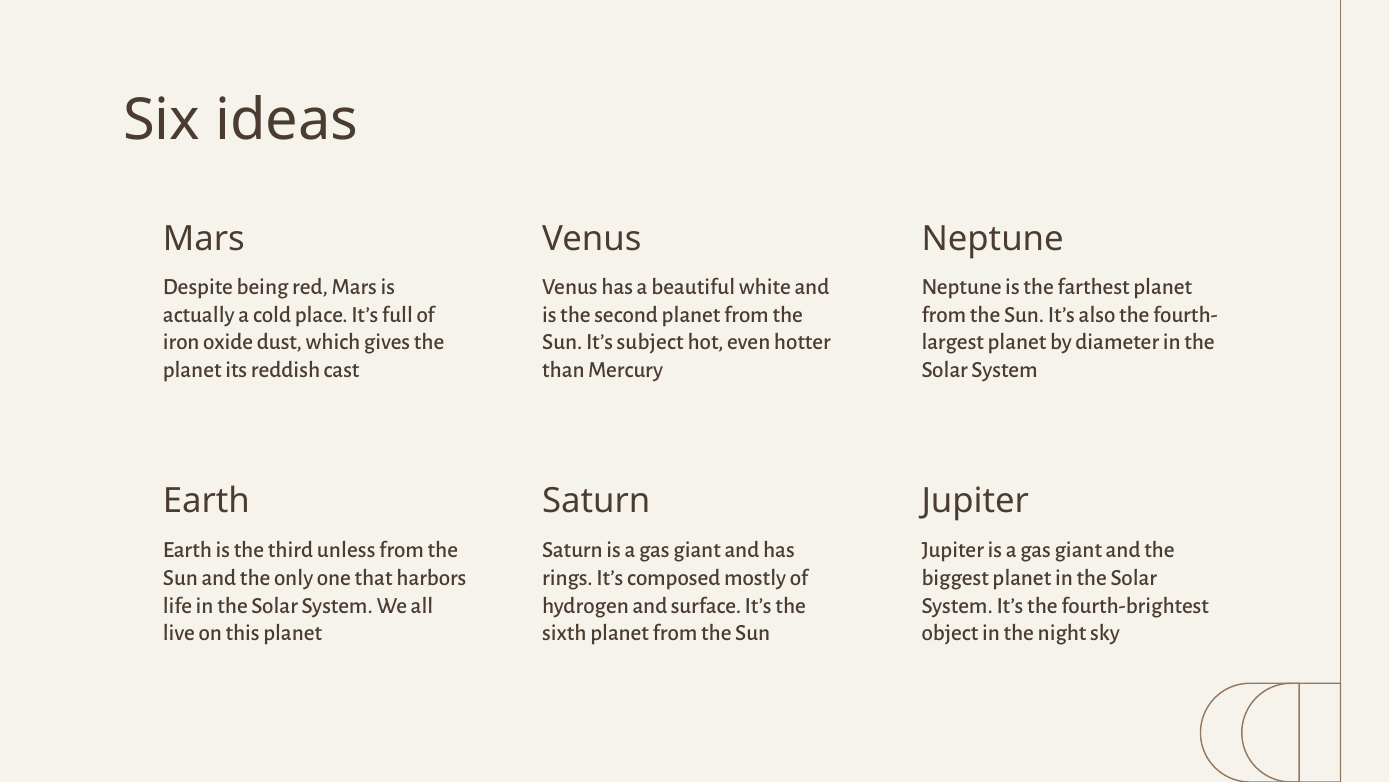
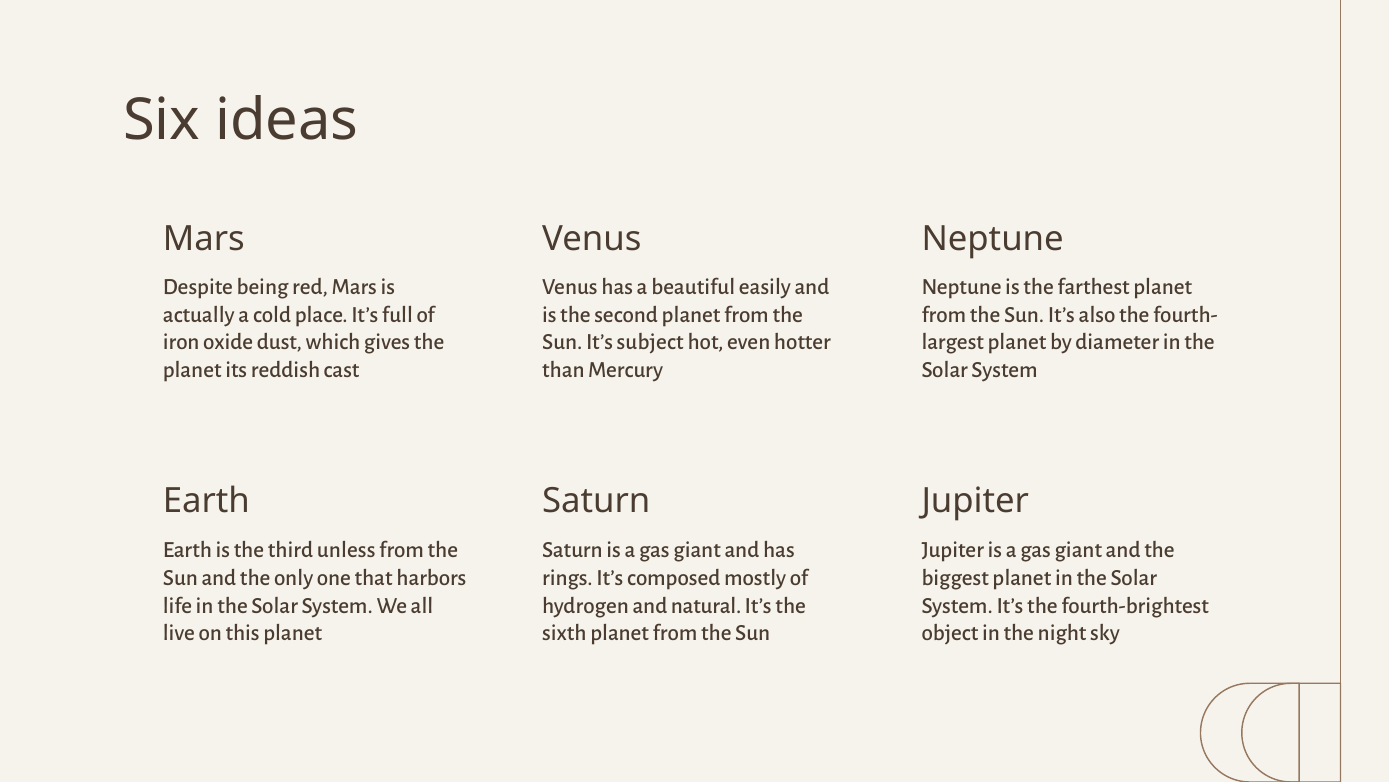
white: white -> easily
surface: surface -> natural
